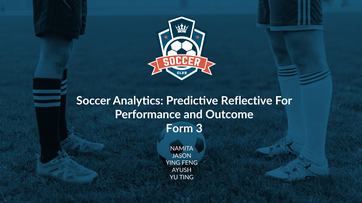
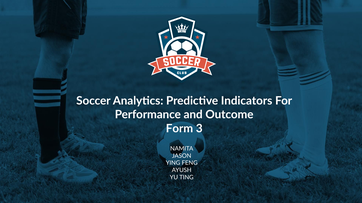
Reflective: Reflective -> Indicators
